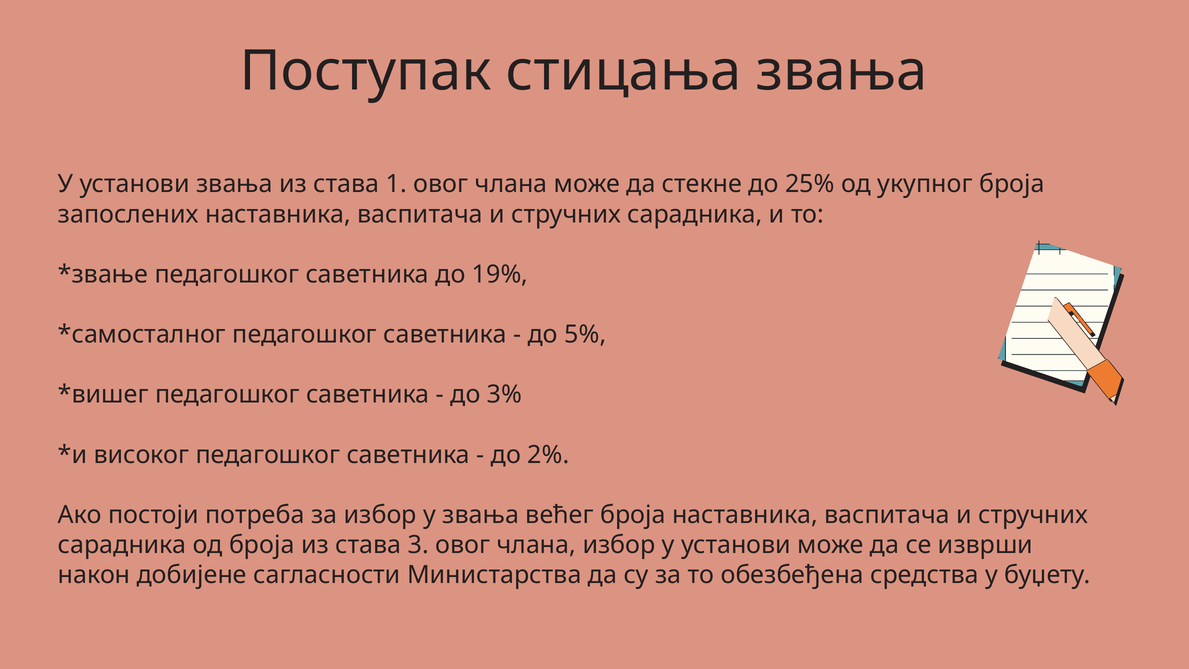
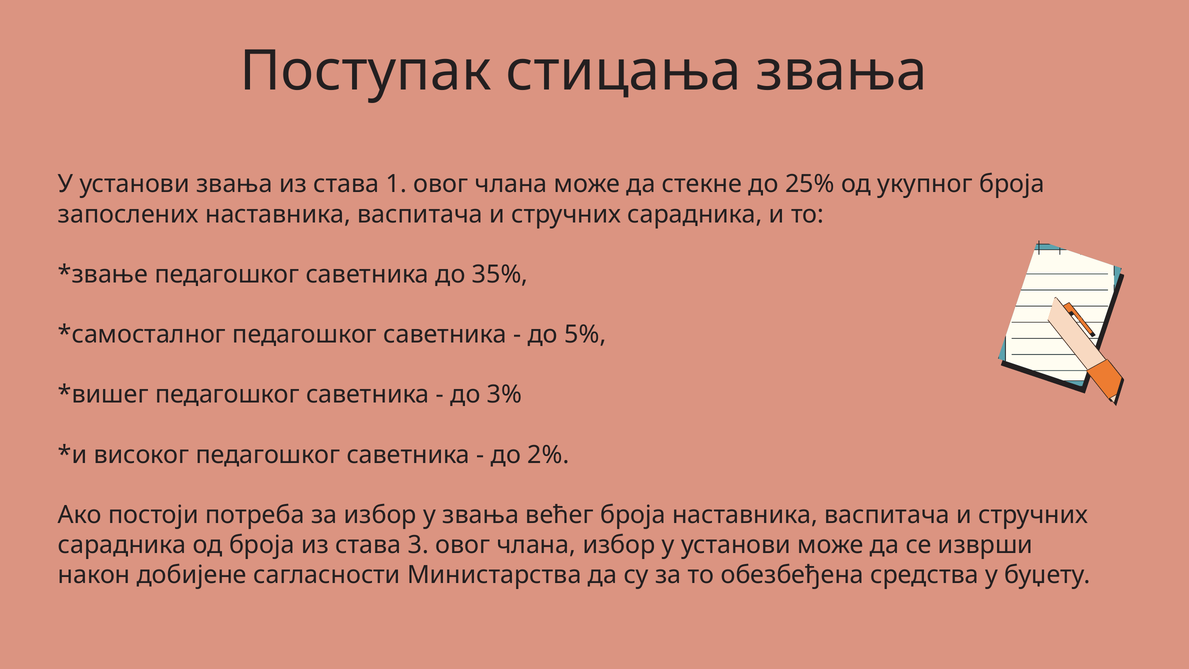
19%: 19% -> 35%
